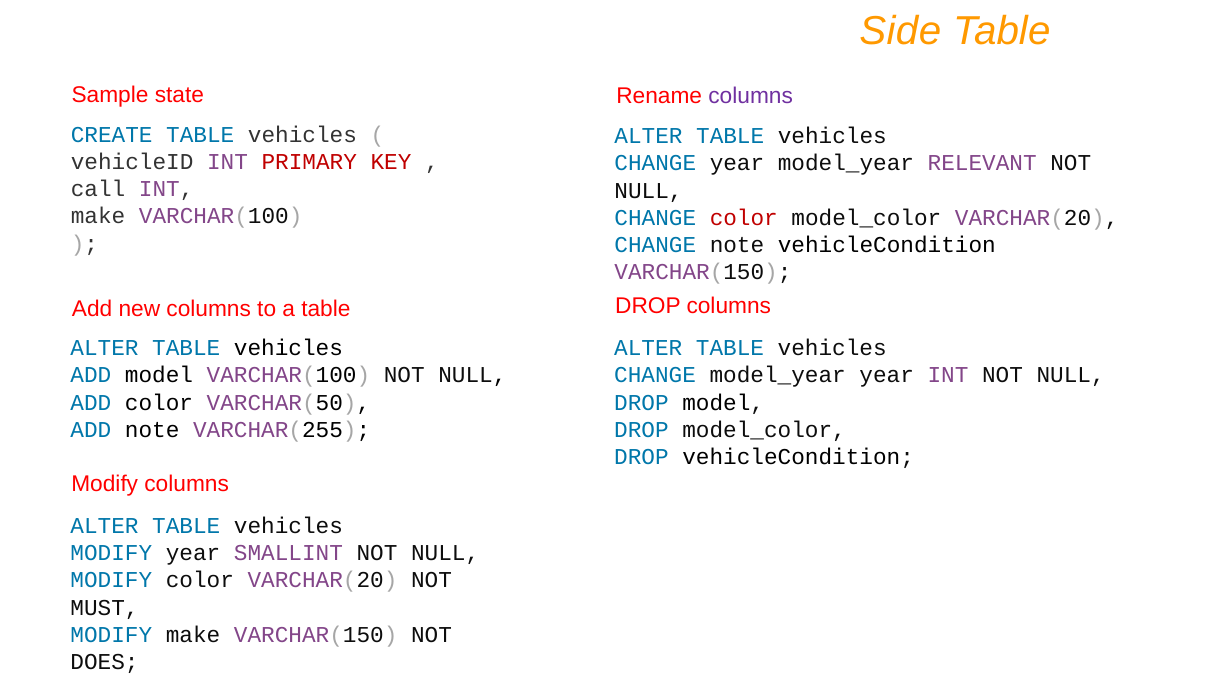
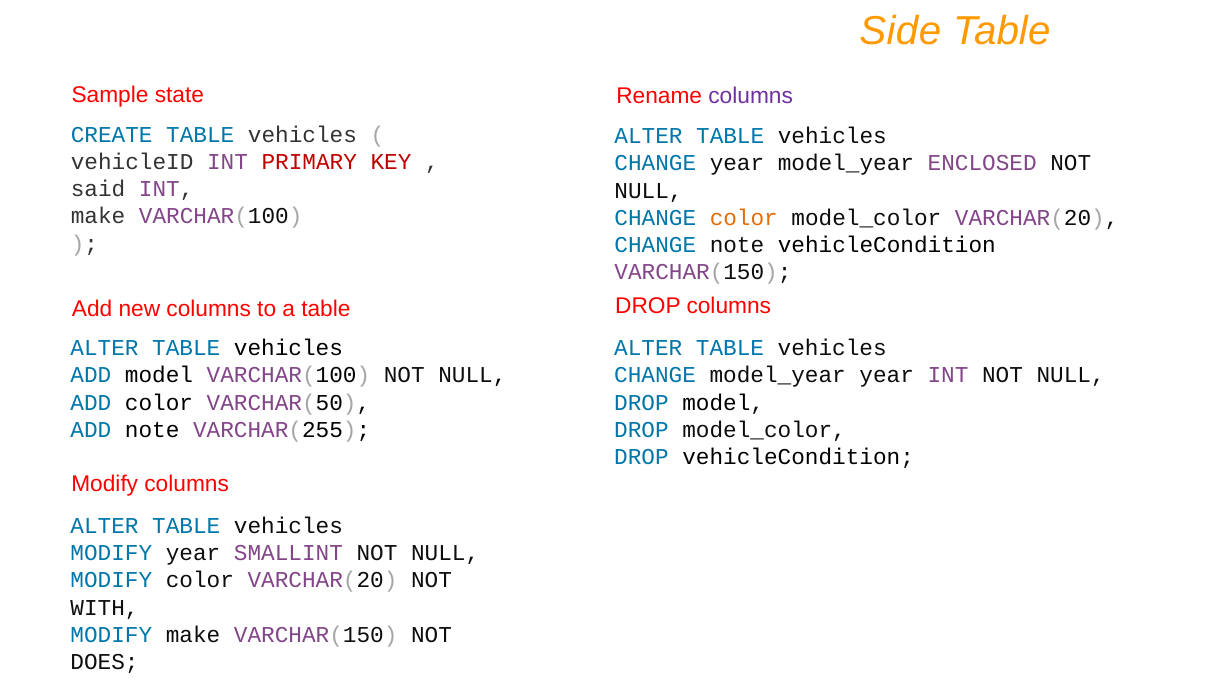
RELEVANT: RELEVANT -> ENCLOSED
call: call -> said
color at (744, 218) colour: red -> orange
MUST: MUST -> WITH
